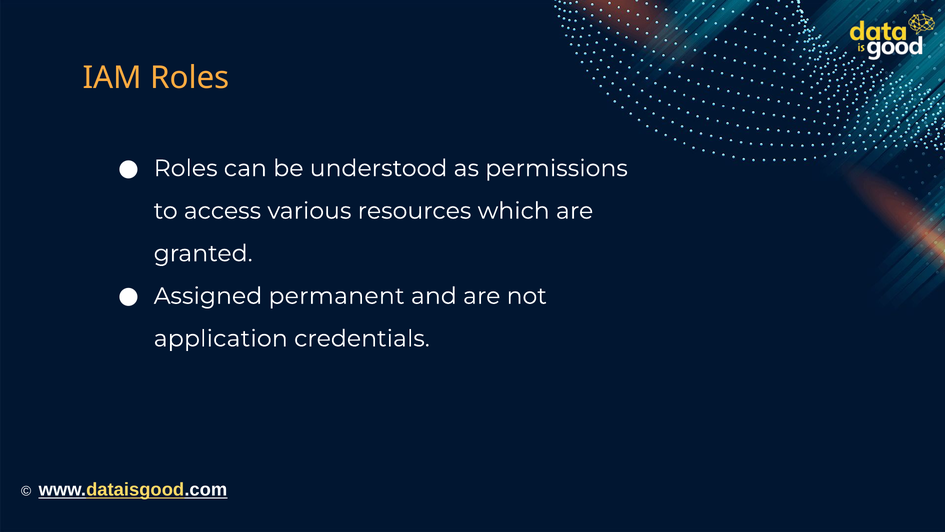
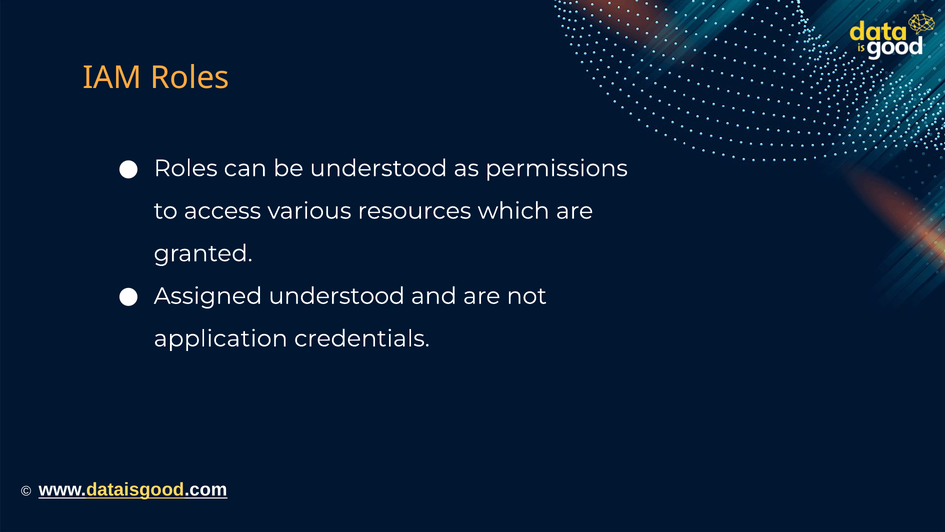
Assigned permanent: permanent -> understood
